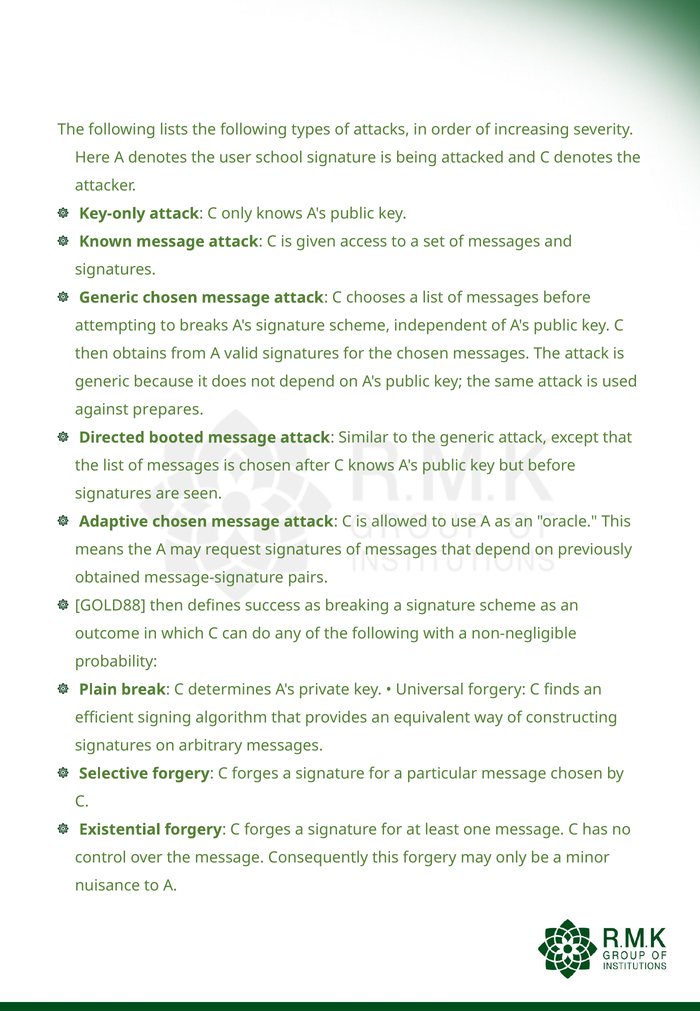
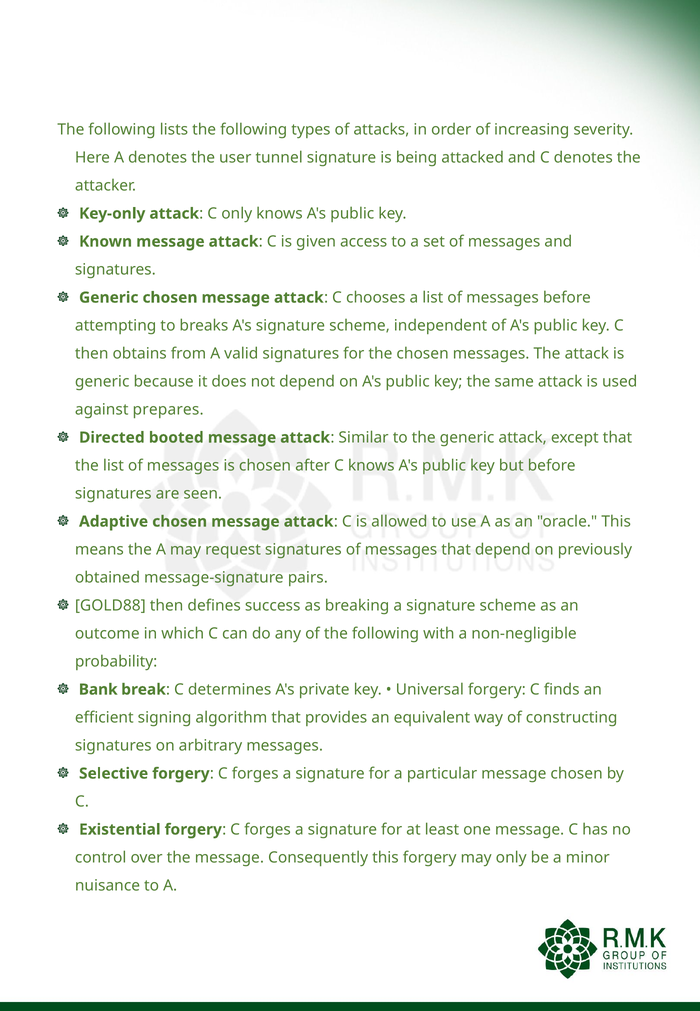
school: school -> tunnel
Plain: Plain -> Bank
